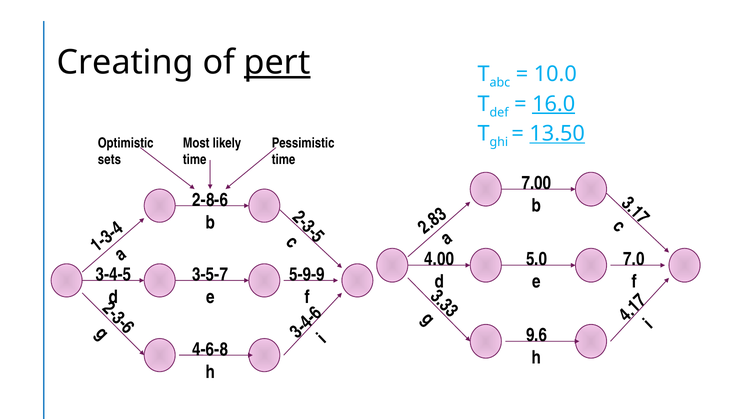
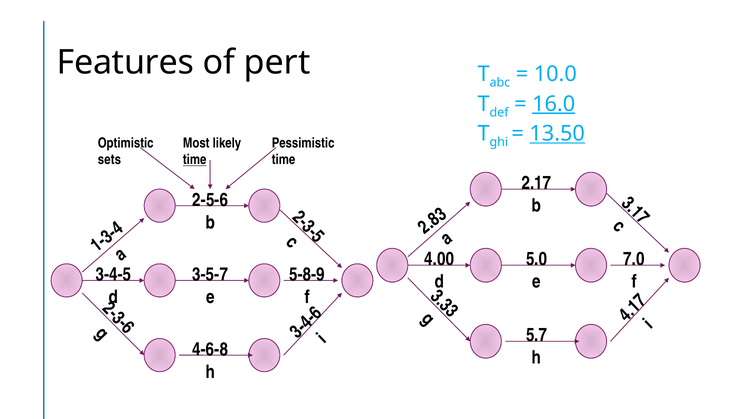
Creating: Creating -> Features
pert underline: present -> none
time at (195, 160) underline: none -> present
7.00: 7.00 -> 2.17
2-8-6: 2-8-6 -> 2-5-6
5-9-9: 5-9-9 -> 5-8-9
9.6: 9.6 -> 5.7
